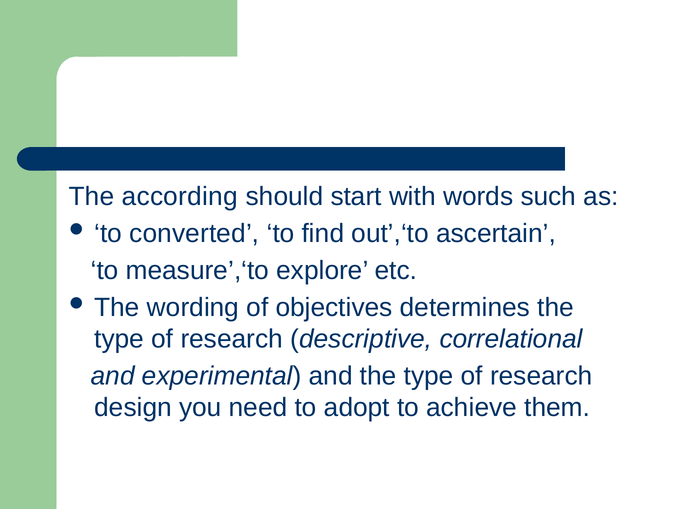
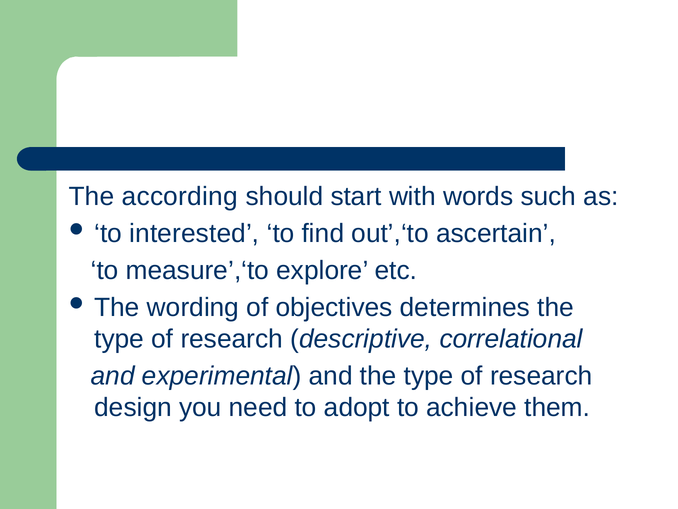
converted: converted -> interested
